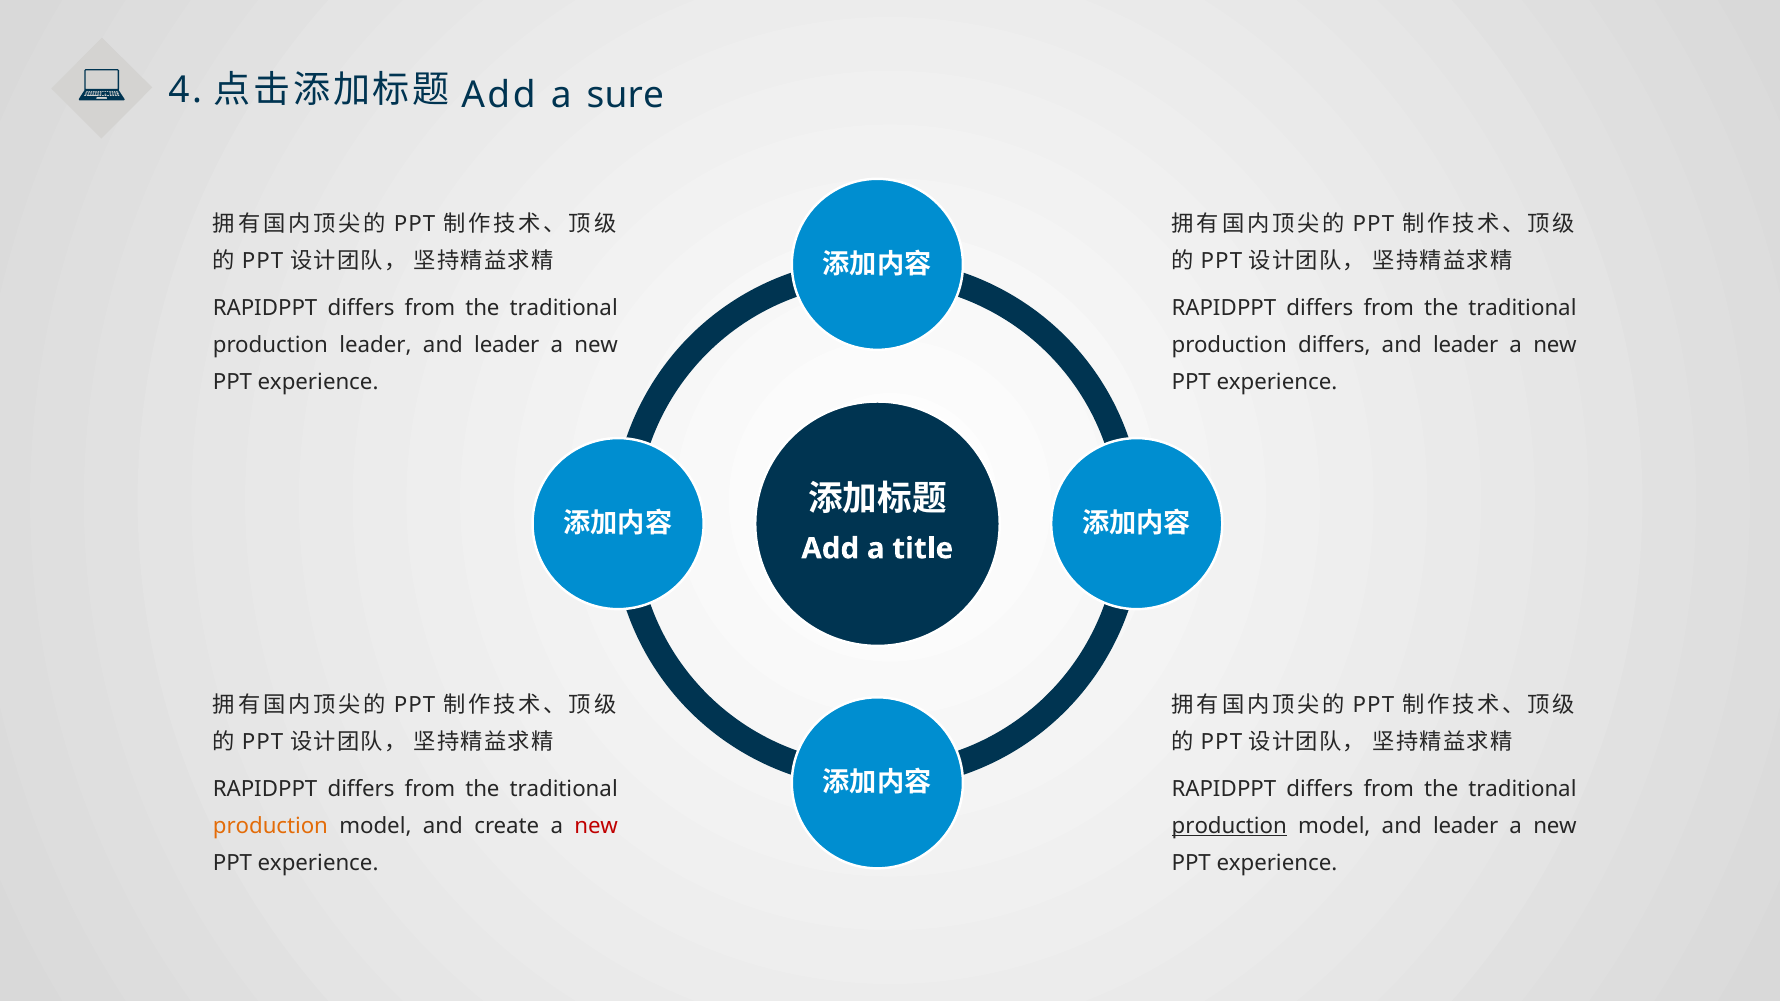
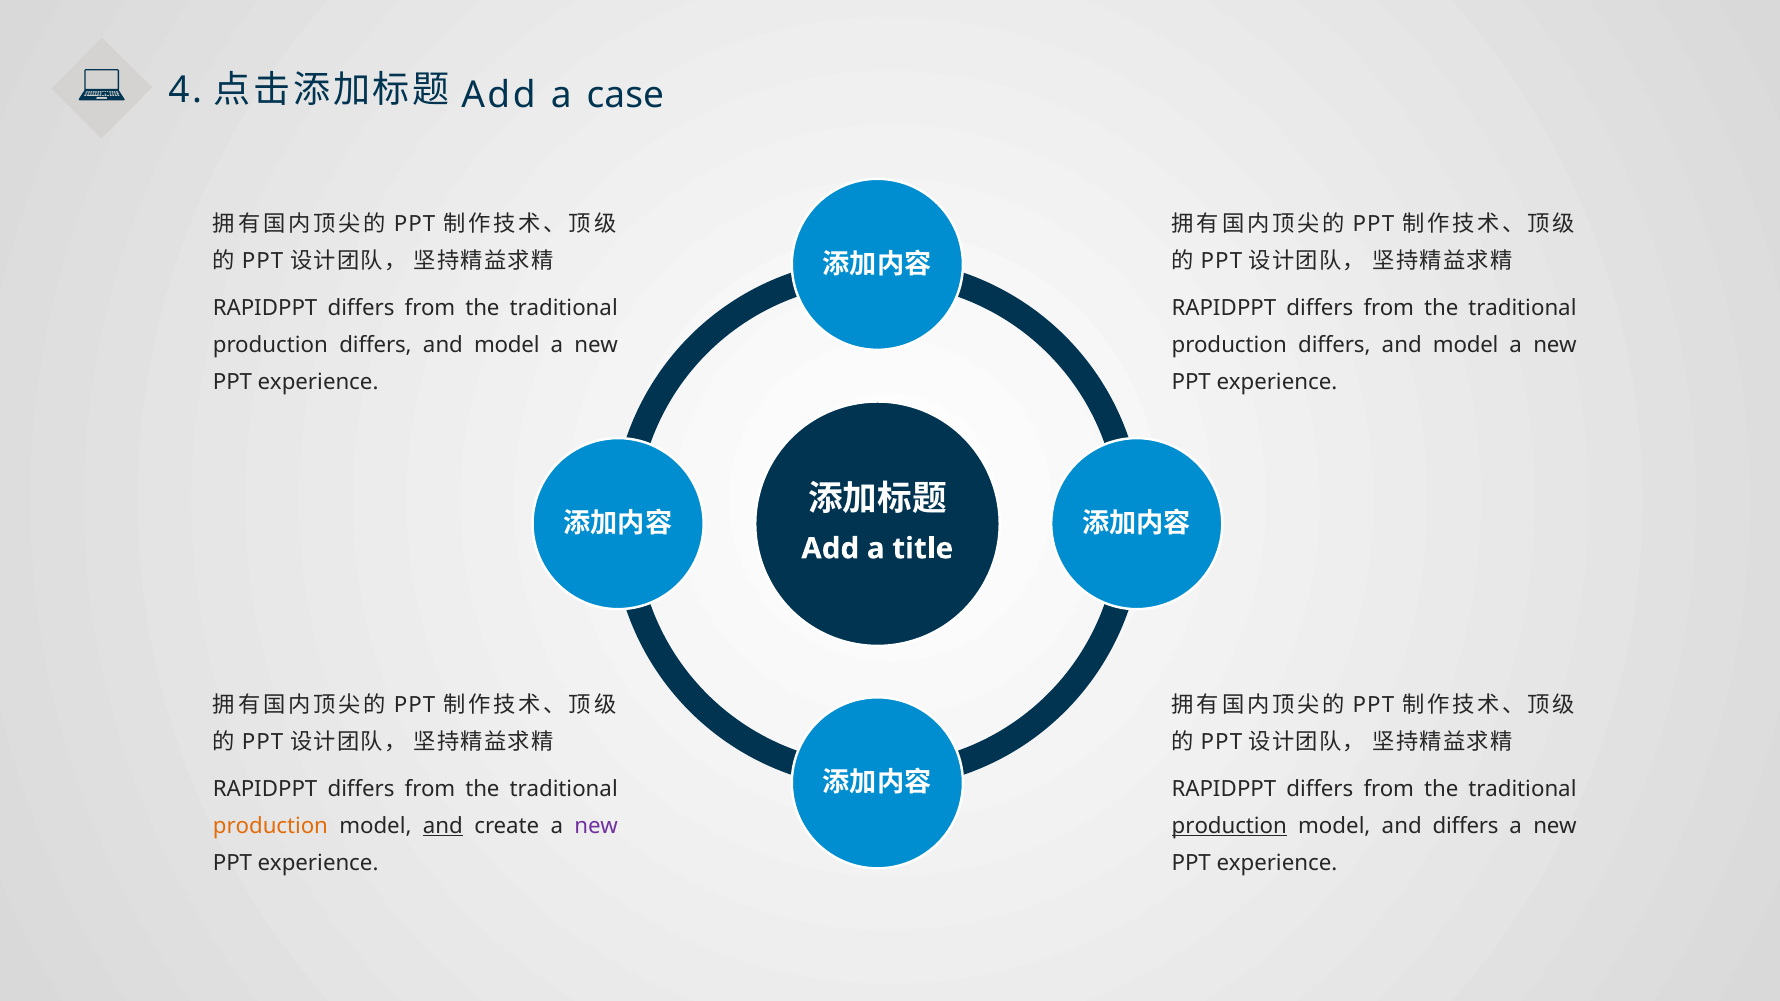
sure: sure -> case
leader at (375, 345): leader -> differs
leader at (507, 345): leader -> model
leader at (1466, 345): leader -> model
and at (443, 826) underline: none -> present
new at (596, 826) colour: red -> purple
model and leader: leader -> differs
